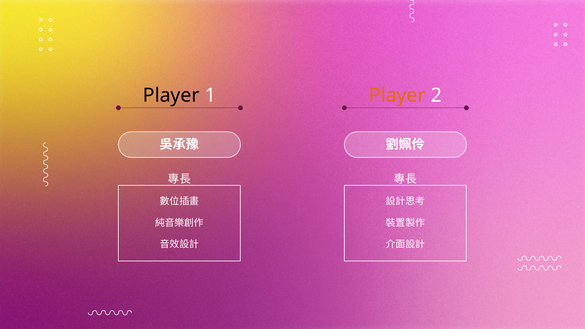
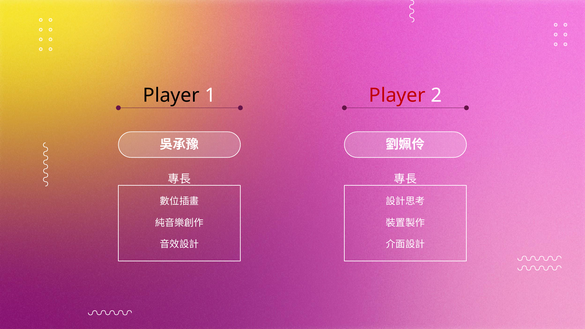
Player at (397, 95) colour: orange -> red
